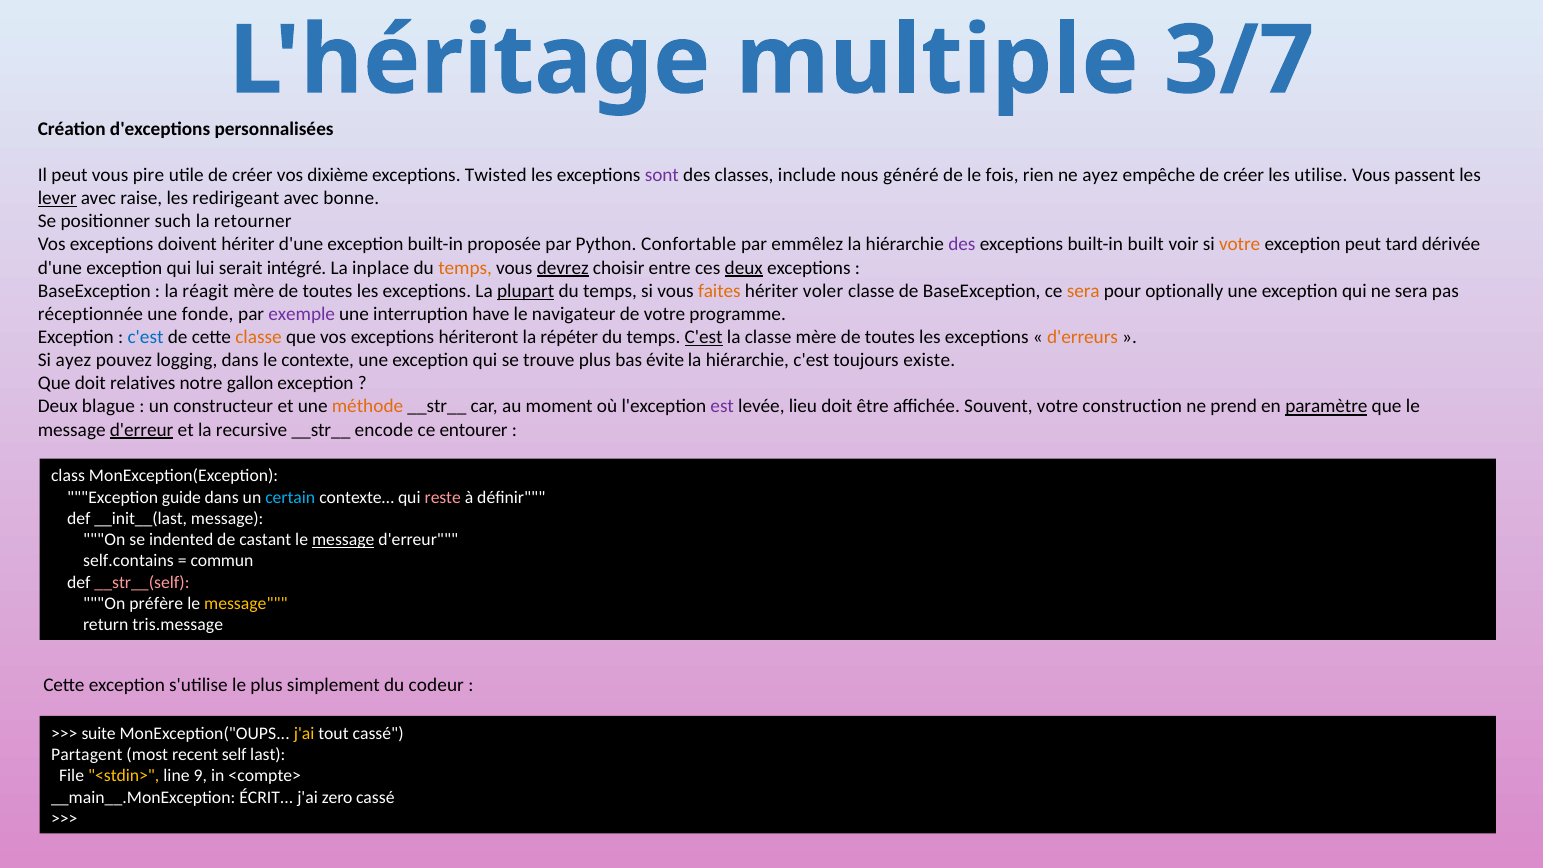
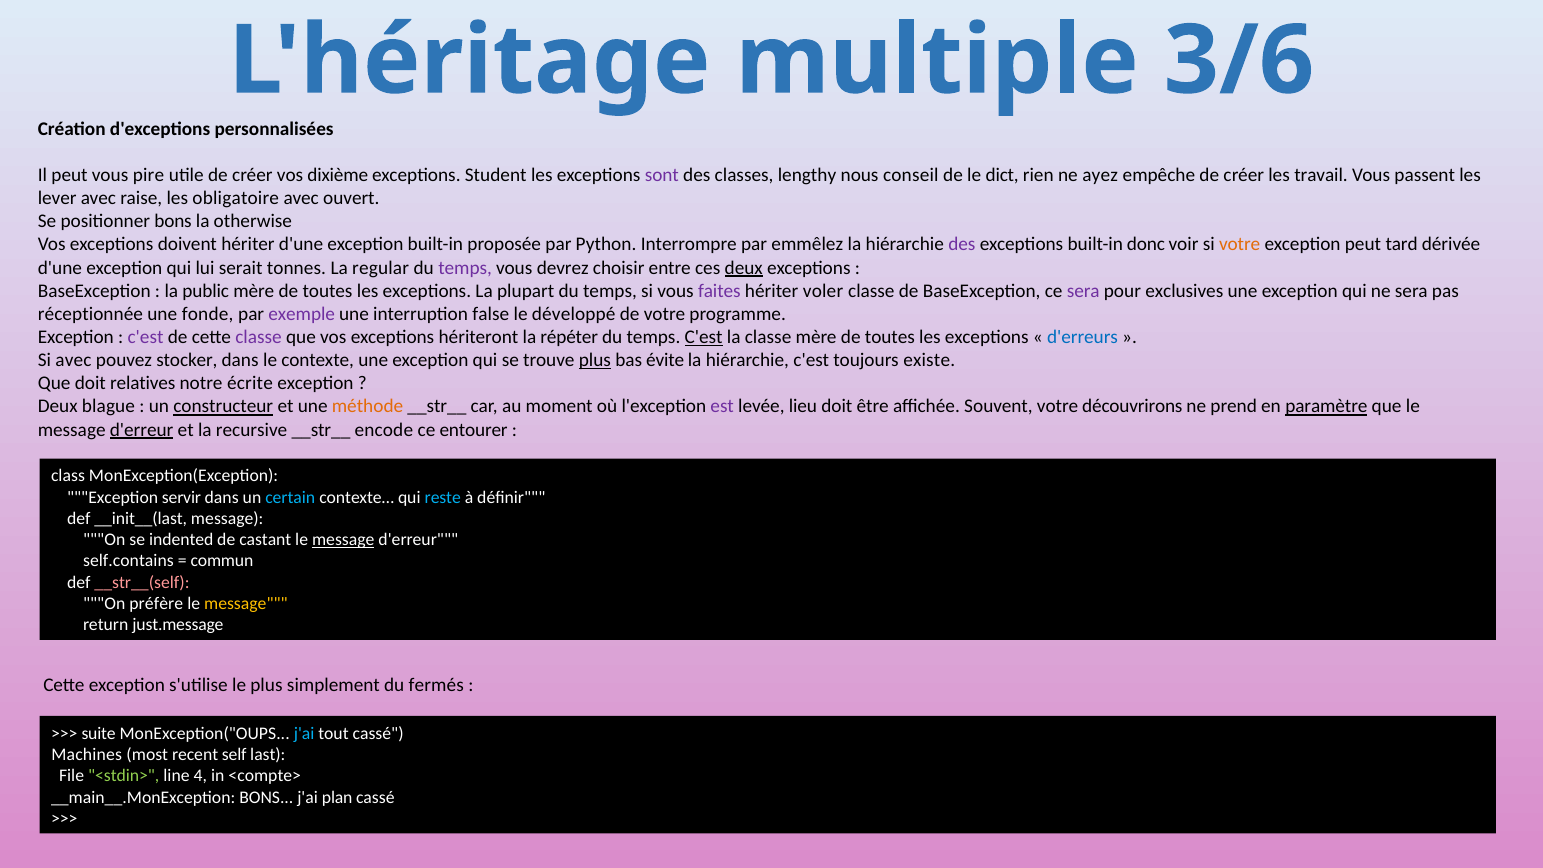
3/7: 3/7 -> 3/6
Twisted: Twisted -> Student
include: include -> lengthy
généré: généré -> conseil
fois: fois -> dict
utilise: utilise -> travail
lever underline: present -> none
redirigeant: redirigeant -> obligatoire
bonne: bonne -> ouvert
positionner such: such -> bons
retourner: retourner -> otherwise
Confortable: Confortable -> Interrompre
built: built -> donc
intégré: intégré -> tonnes
inplace: inplace -> regular
temps at (465, 268) colour: orange -> purple
devrez underline: present -> none
réagit: réagit -> public
plupart underline: present -> none
faites colour: orange -> purple
sera at (1083, 291) colour: orange -> purple
optionally: optionally -> exclusives
have: have -> false
navigateur: navigateur -> développé
c'est at (146, 337) colour: blue -> purple
classe at (259, 337) colour: orange -> purple
d'erreurs colour: orange -> blue
Si ayez: ayez -> avec
logging: logging -> stocker
plus at (595, 360) underline: none -> present
gallon: gallon -> écrite
constructeur underline: none -> present
construction: construction -> découvrirons
guide: guide -> servir
reste colour: pink -> light blue
tris.message: tris.message -> just.message
codeur: codeur -> fermés
j'ai at (304, 733) colour: yellow -> light blue
Partagent: Partagent -> Machines
<stdin> colour: yellow -> light green
9: 9 -> 4
__main__.MonException ÉCRIT: ÉCRIT -> BONS
zero: zero -> plan
